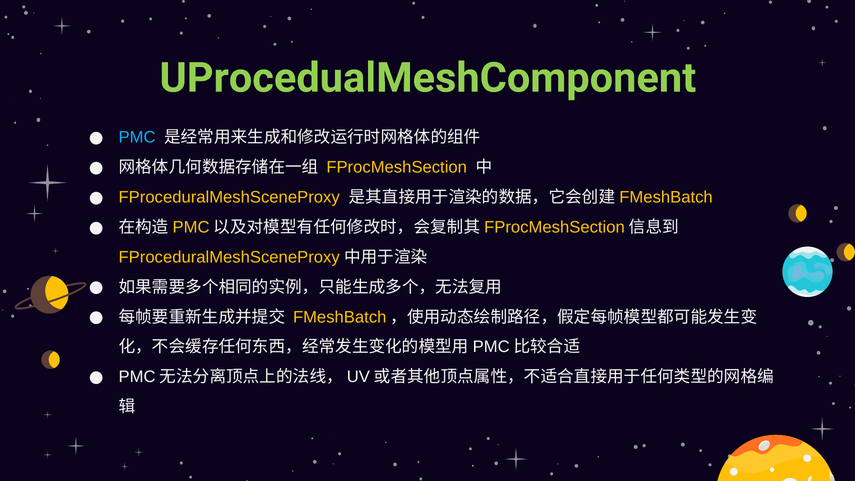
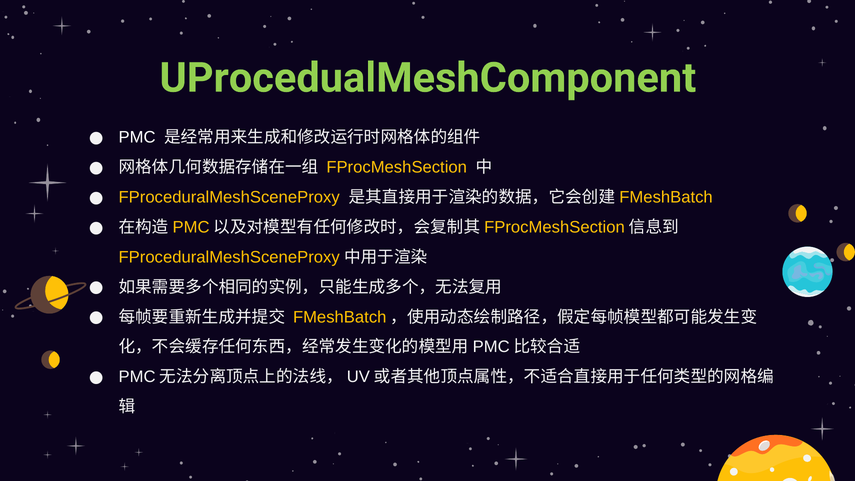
PMC colour: light blue -> white
